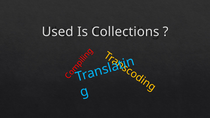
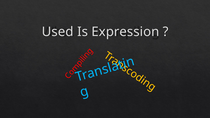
Collections: Collections -> Expression
